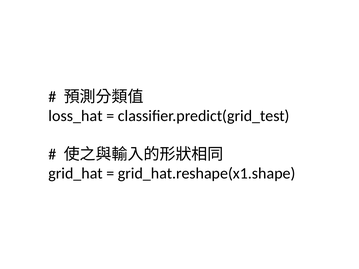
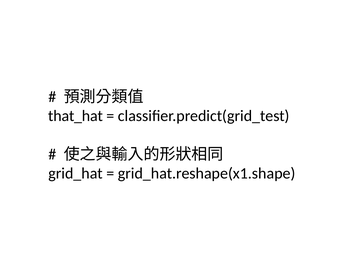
loss_hat: loss_hat -> that_hat
